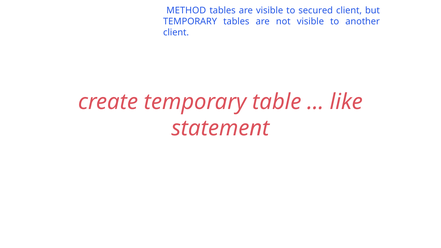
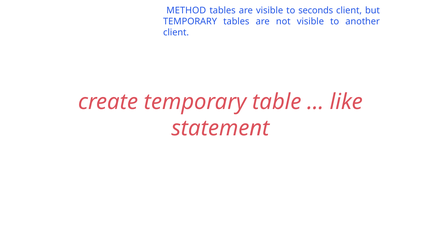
secured: secured -> seconds
